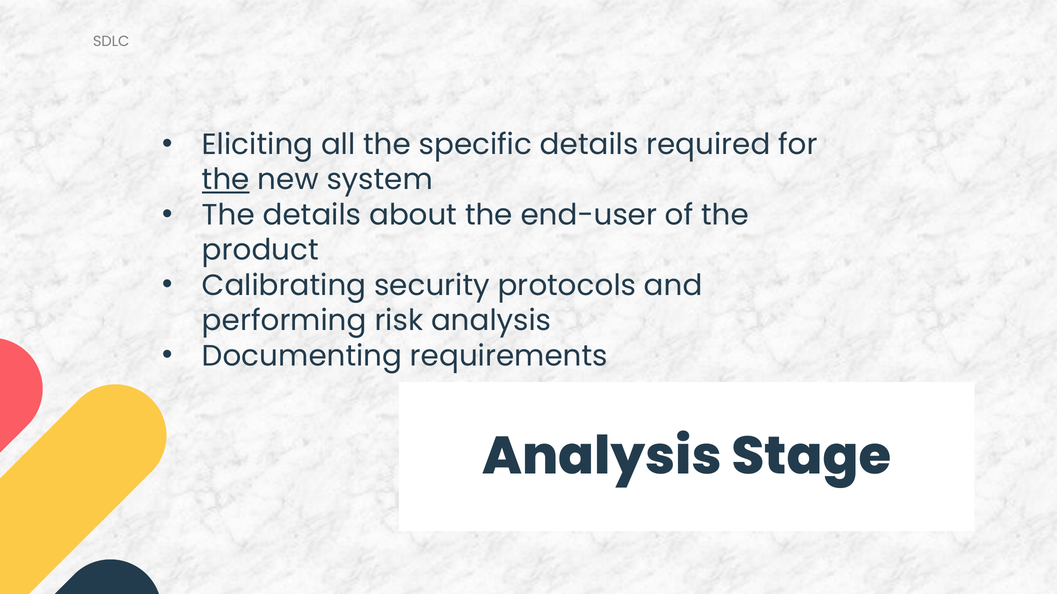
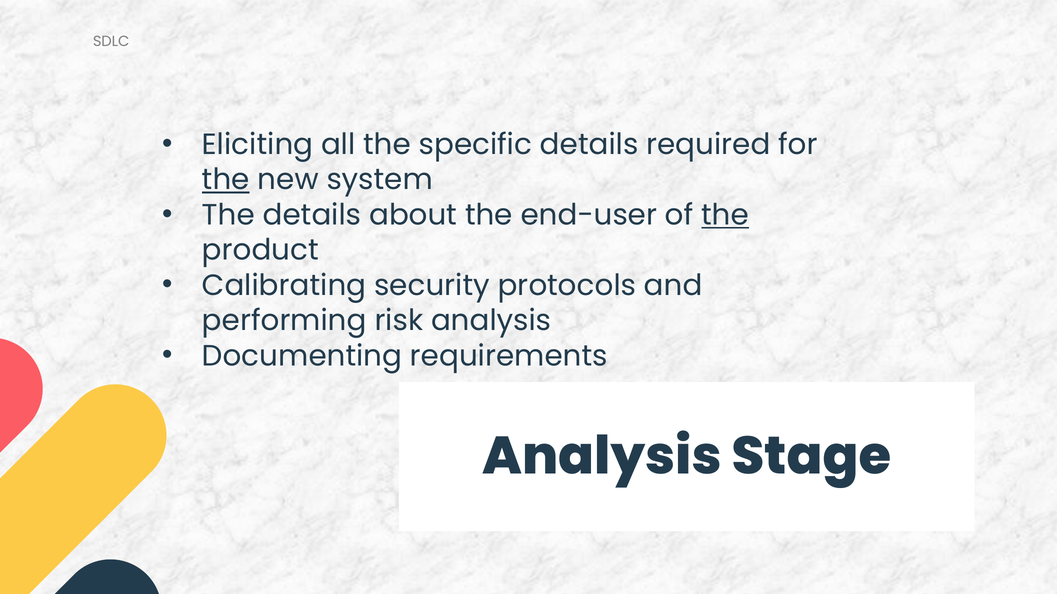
the at (725, 215) underline: none -> present
